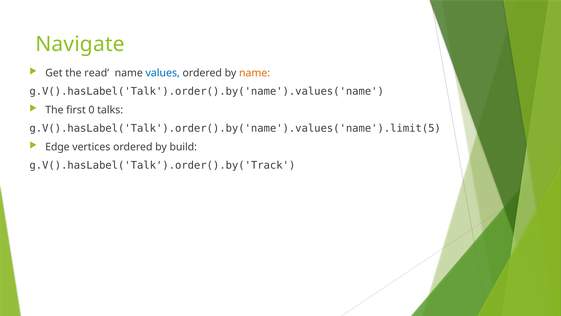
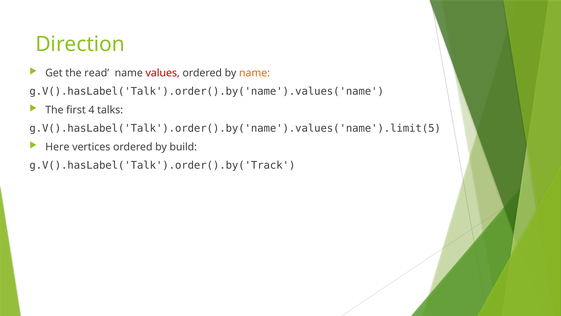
Navigate: Navigate -> Direction
values colour: blue -> red
0: 0 -> 4
Edge: Edge -> Here
